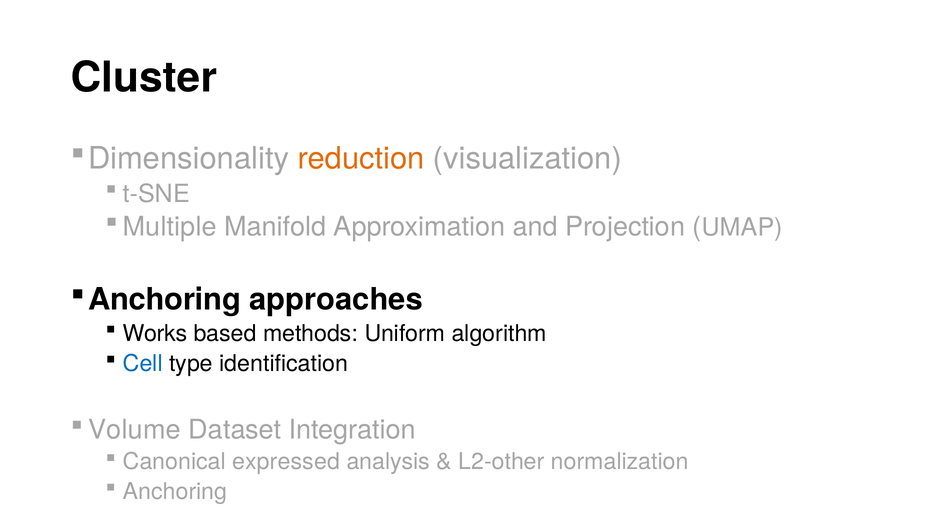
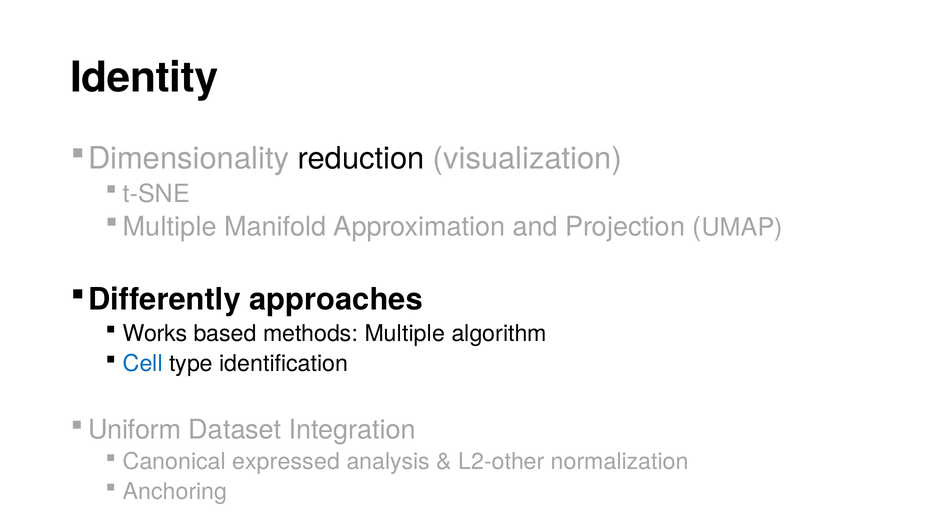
Cluster: Cluster -> Identity
reduction colour: orange -> black
Anchoring at (164, 300): Anchoring -> Differently
methods Uniform: Uniform -> Multiple
Volume: Volume -> Uniform
